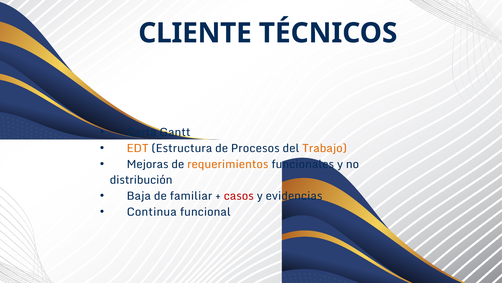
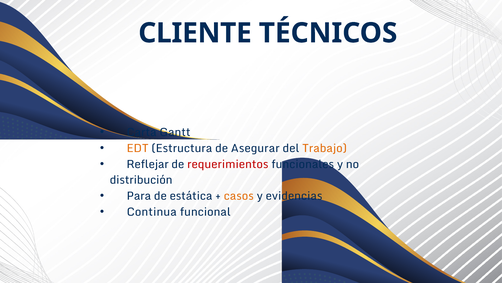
Procesos: Procesos -> Asegurar
Mejoras: Mejoras -> Reflejar
requerimientos colour: orange -> red
Baja: Baja -> Para
familiar: familiar -> estática
casos colour: red -> orange
